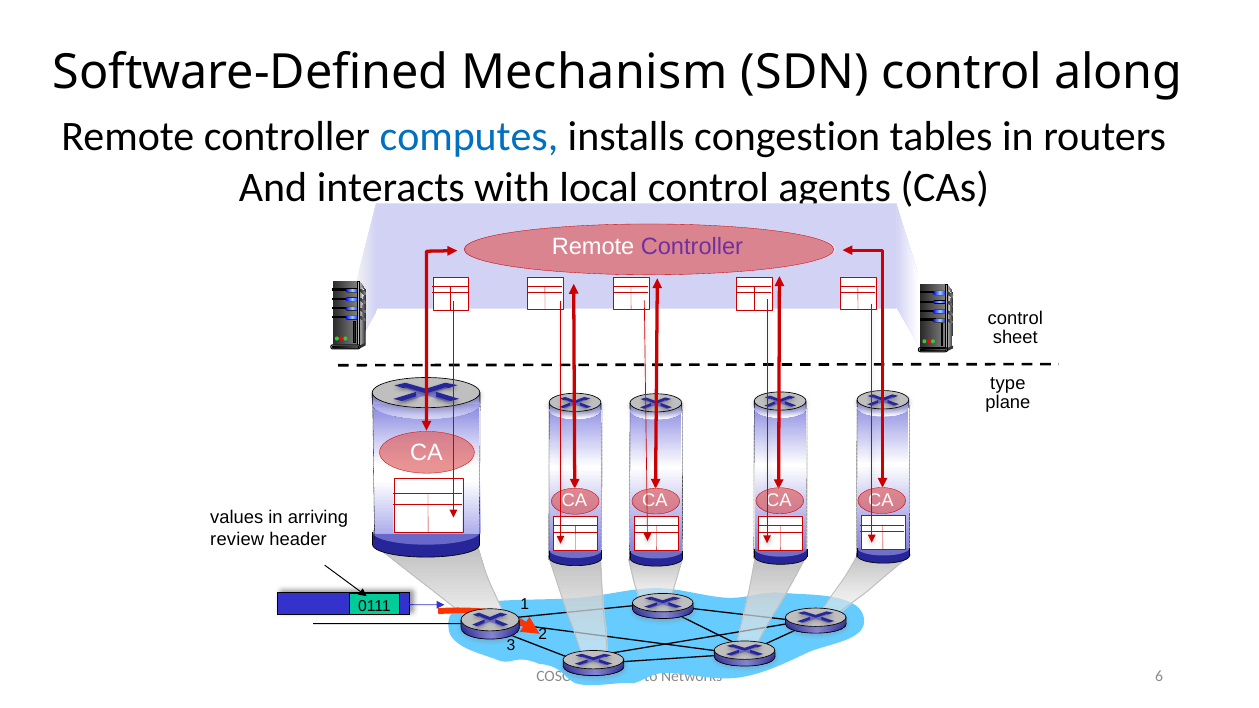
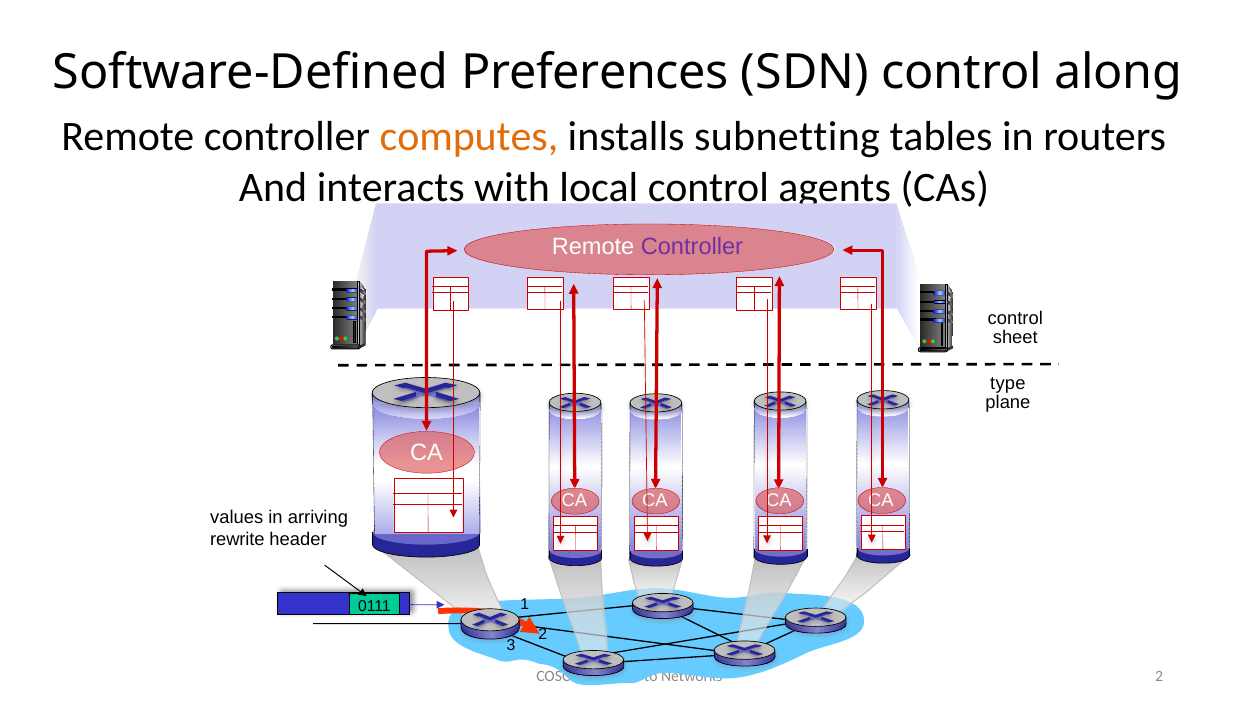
Mechanism: Mechanism -> Preferences
computes colour: blue -> orange
congestion: congestion -> subnetting
review: review -> rewrite
6 at (1159, 676): 6 -> 2
